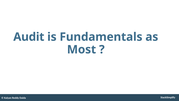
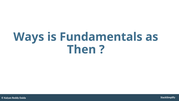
Audit: Audit -> Ways
Most: Most -> Then
